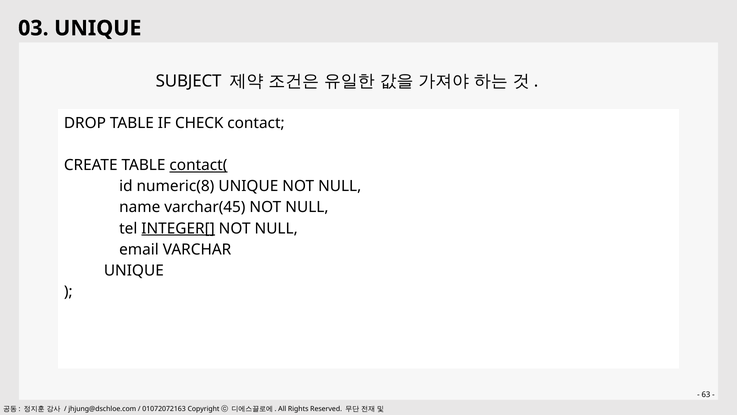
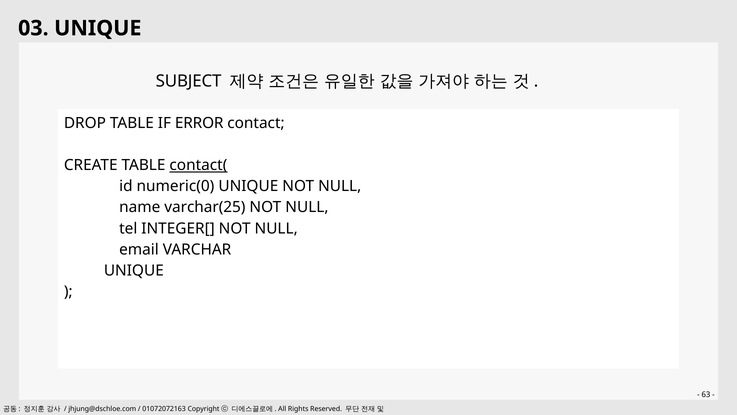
CHECK: CHECK -> ERROR
numeric(8: numeric(8 -> numeric(0
varchar(45: varchar(45 -> varchar(25
INTEGER[ underline: present -> none
